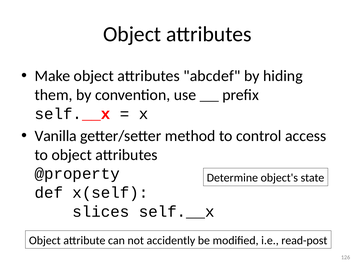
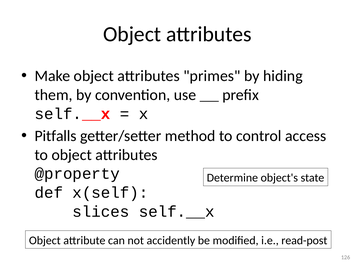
abcdef: abcdef -> primes
Vanilla: Vanilla -> Pitfalls
